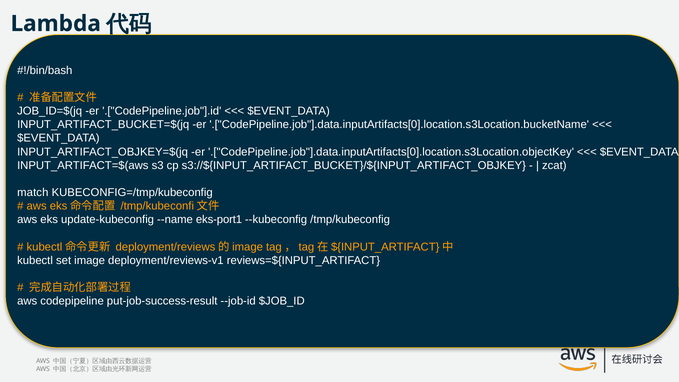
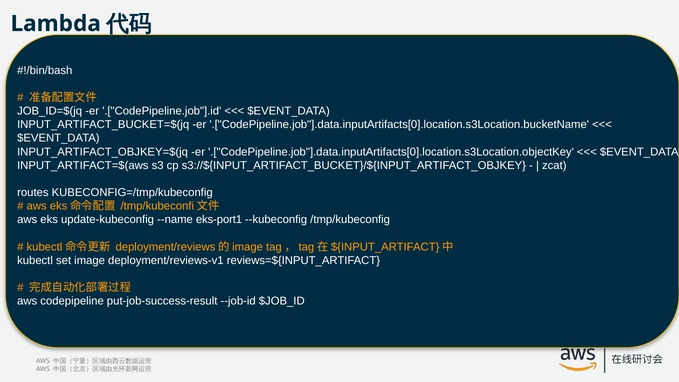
match: match -> routes
